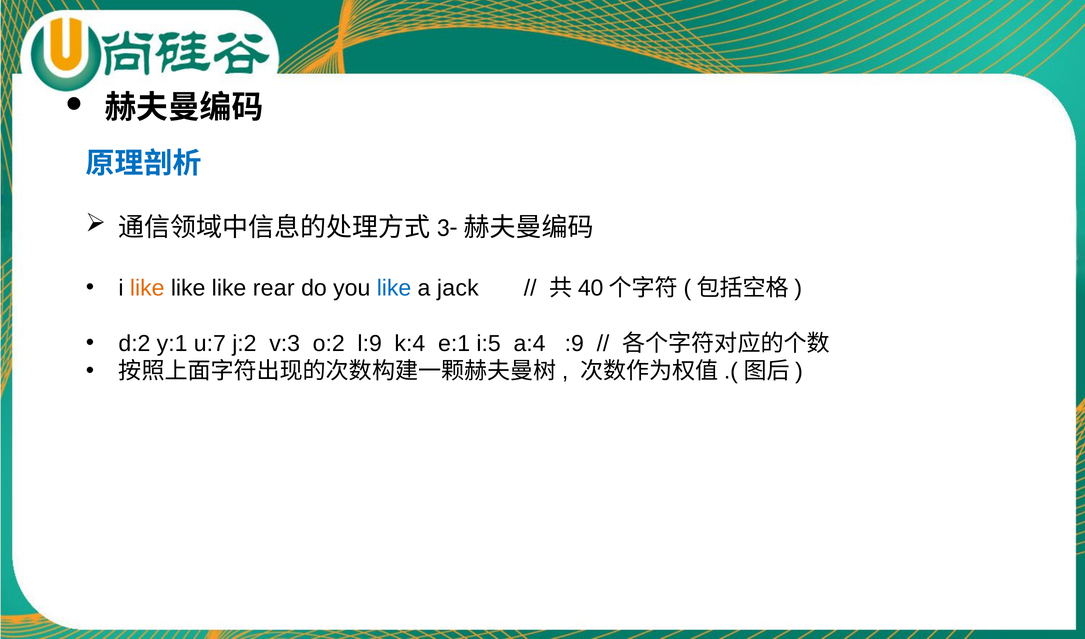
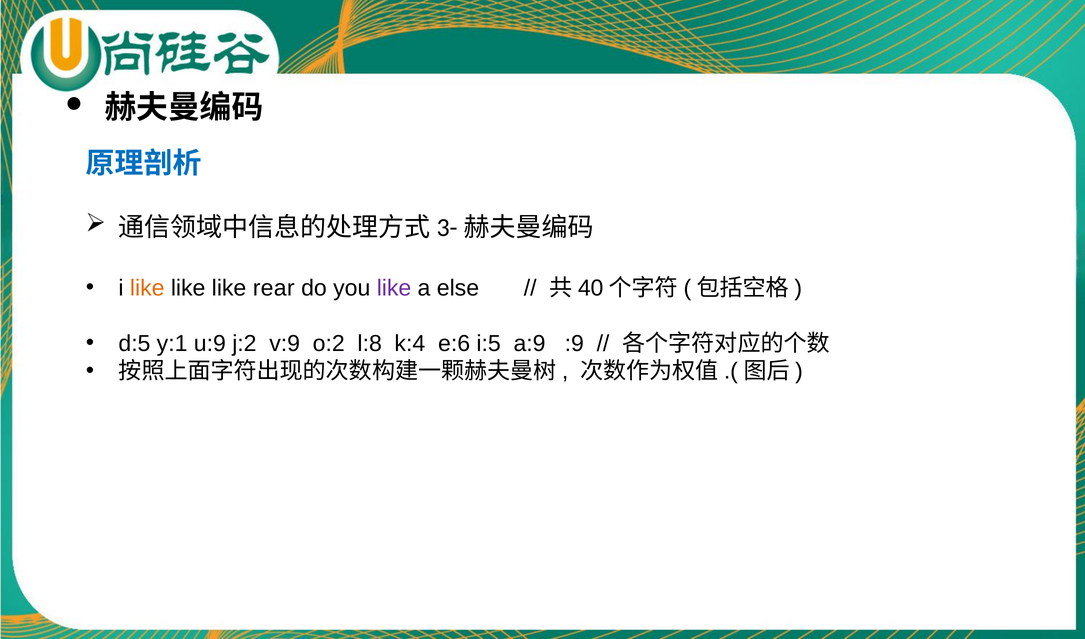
like at (394, 288) colour: blue -> purple
jack: jack -> else
d:2: d:2 -> d:5
u:7: u:7 -> u:9
v:3: v:3 -> v:9
l:9: l:9 -> l:8
e:1: e:1 -> e:6
a:4: a:4 -> a:9
